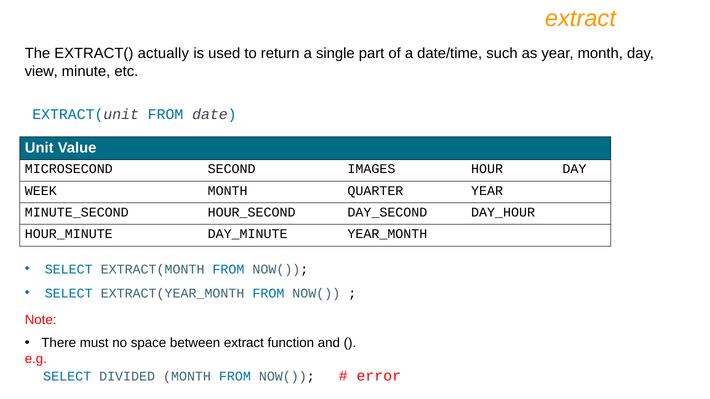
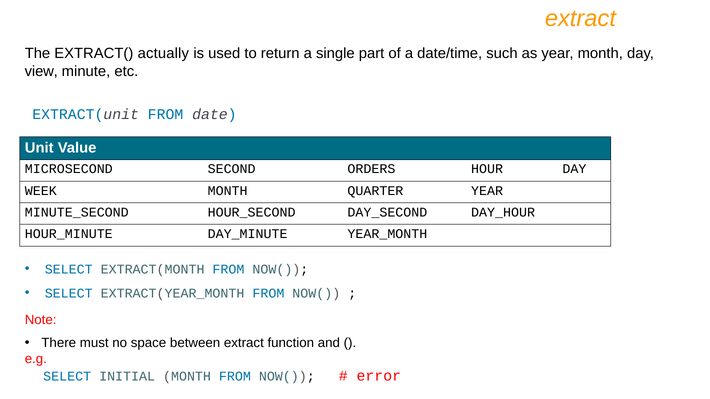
IMAGES: IMAGES -> ORDERS
DIVIDED: DIVIDED -> INITIAL
